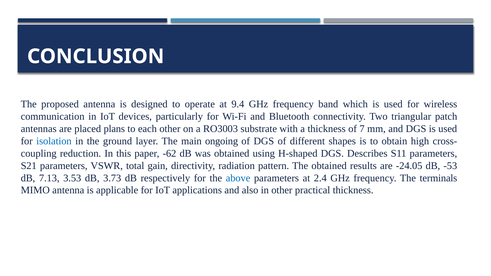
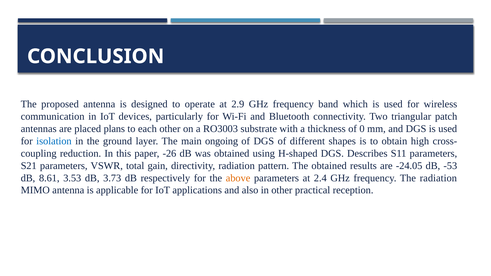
9.4: 9.4 -> 2.9
7: 7 -> 0
-62: -62 -> -26
7.13: 7.13 -> 8.61
above colour: blue -> orange
The terminals: terminals -> radiation
practical thickness: thickness -> reception
